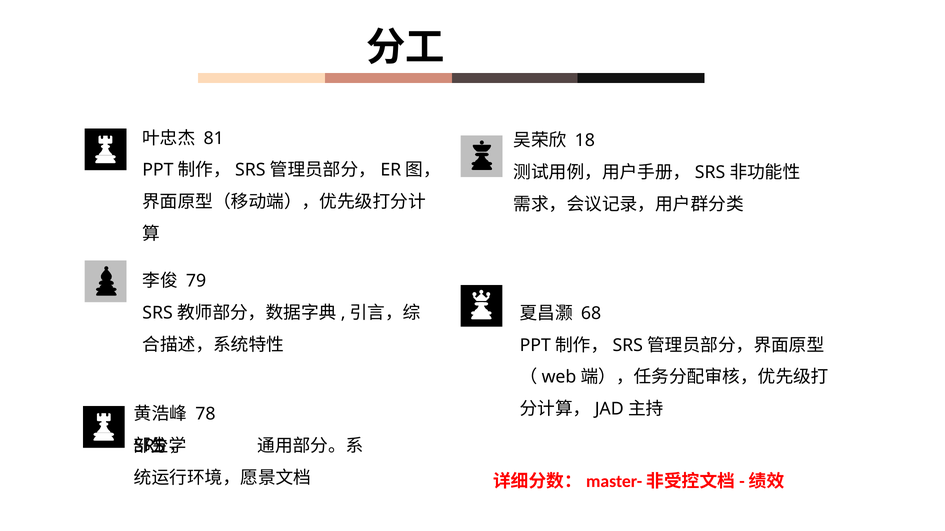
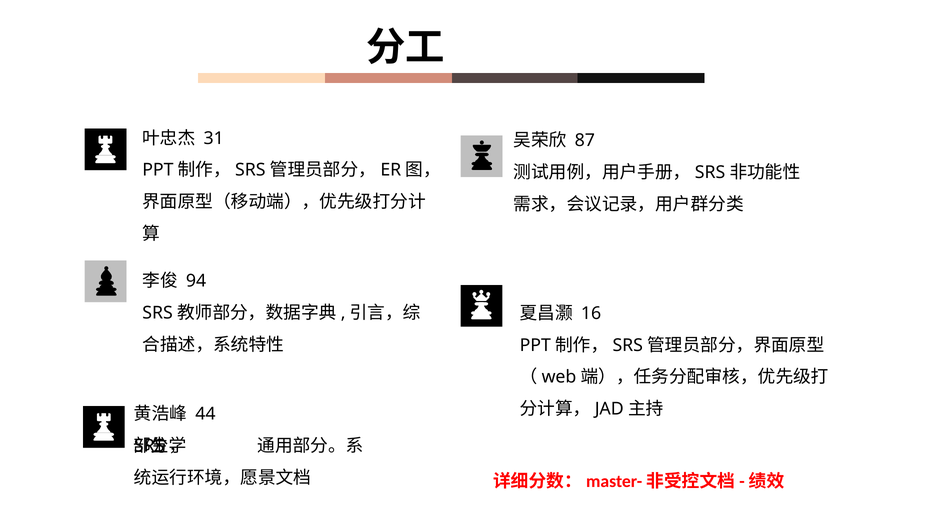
81: 81 -> 31
18: 18 -> 87
79: 79 -> 94
68: 68 -> 16
78: 78 -> 44
